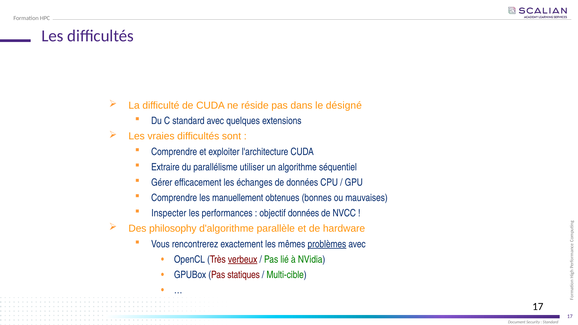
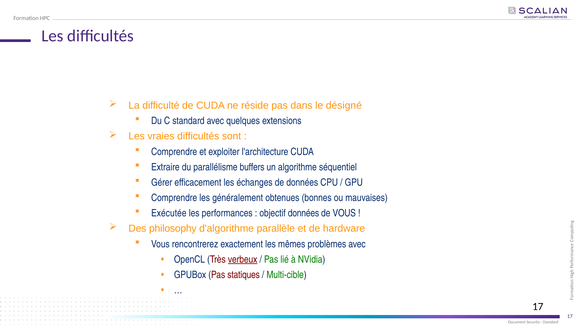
utiliser: utiliser -> buffers
manuellement: manuellement -> généralement
Inspecter: Inspecter -> Exécutée
de NVCC: NVCC -> VOUS
problèmes underline: present -> none
